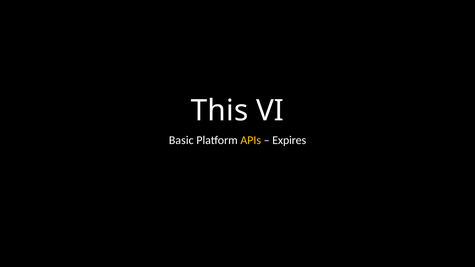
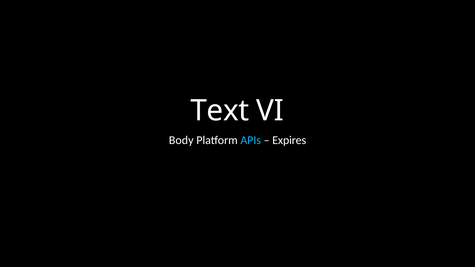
This: This -> Text
Basic: Basic -> Body
APIs colour: yellow -> light blue
